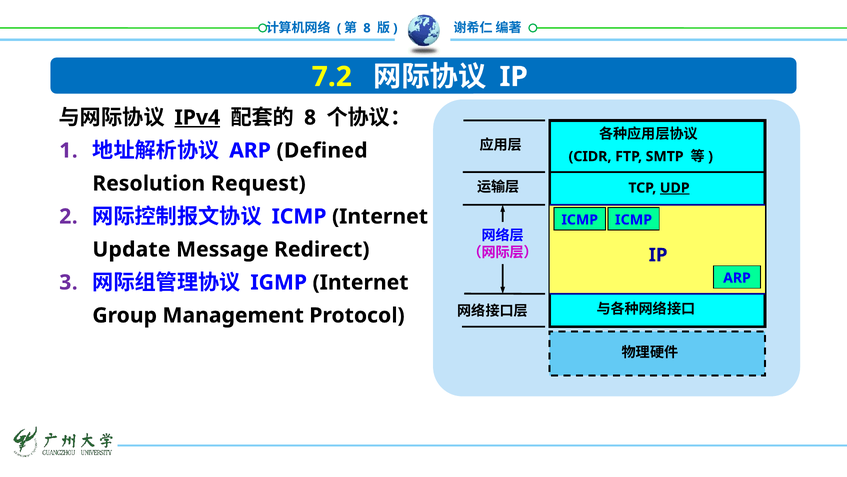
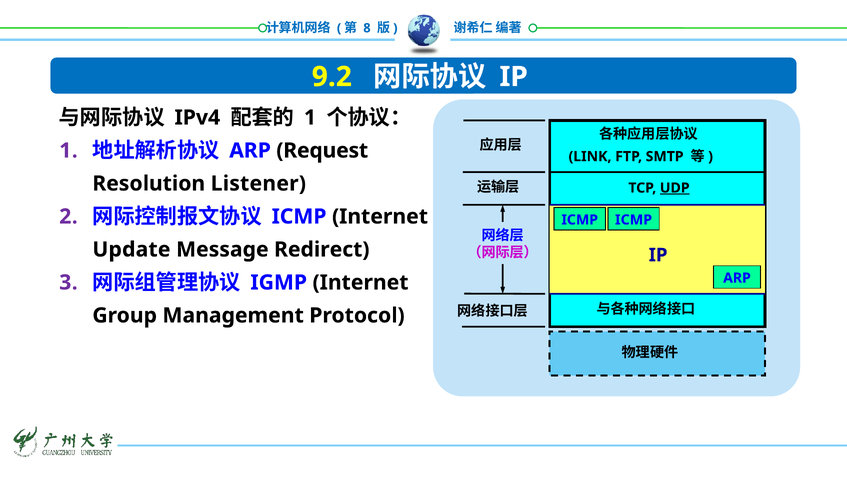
7.2: 7.2 -> 9.2
IPv4 underline: present -> none
8 at (310, 117): 8 -> 1
Defined: Defined -> Request
CIDR: CIDR -> LINK
Request: Request -> Listener
